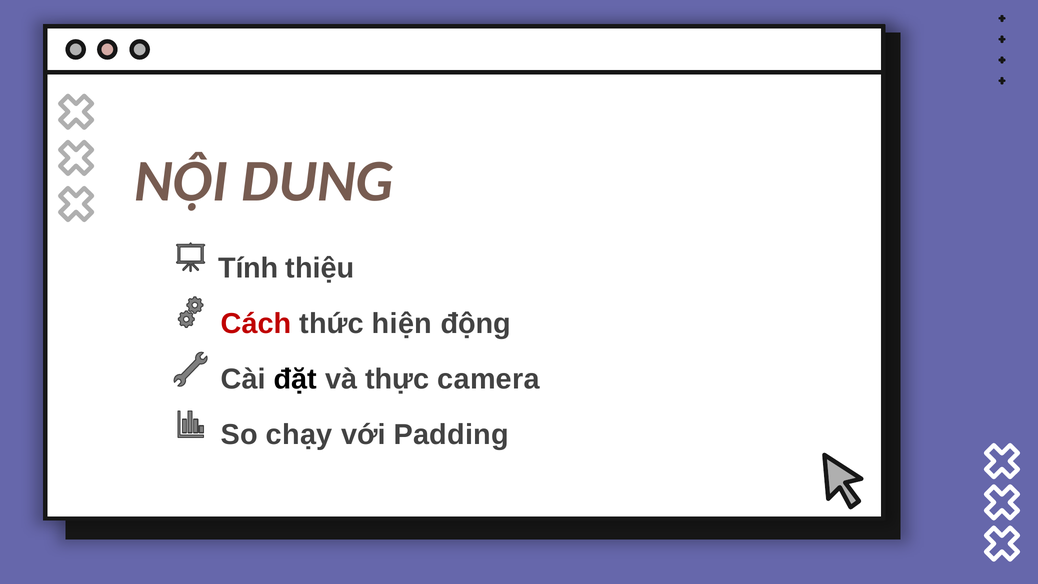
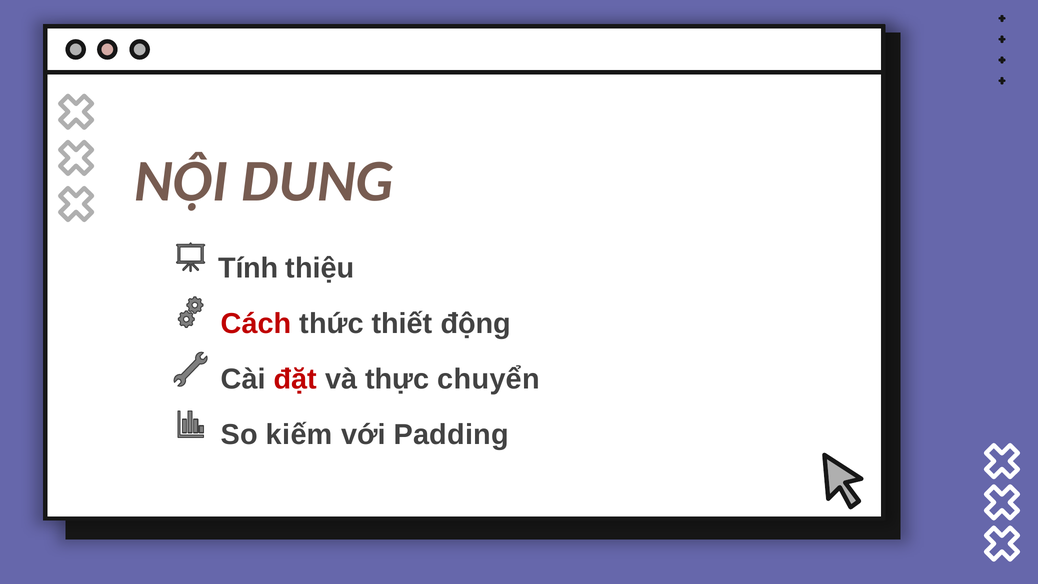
hiện: hiện -> thiết
đặt colour: black -> red
camera: camera -> chuyển
chạy: chạy -> kiếm
